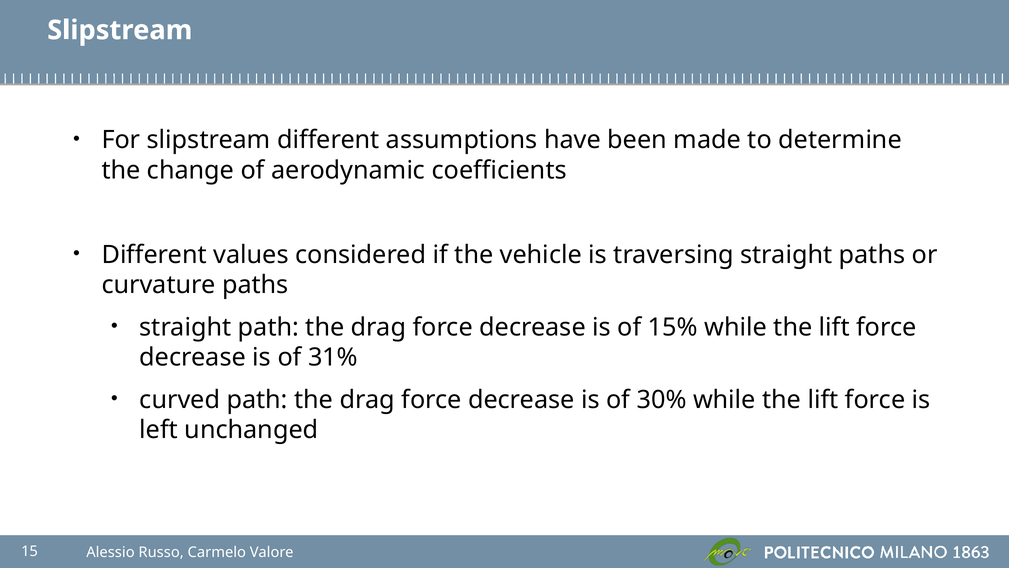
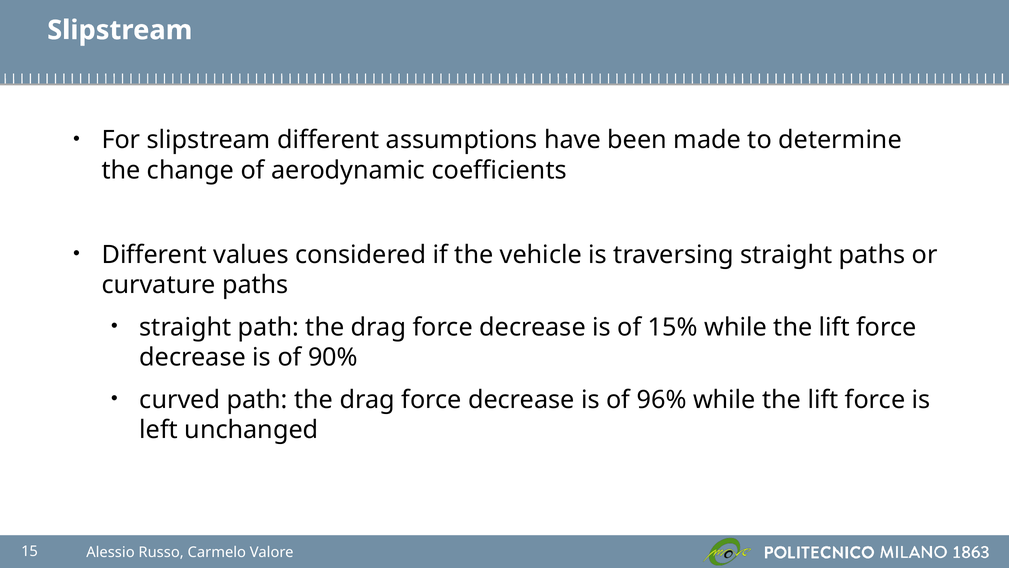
31%: 31% -> 90%
30%: 30% -> 96%
